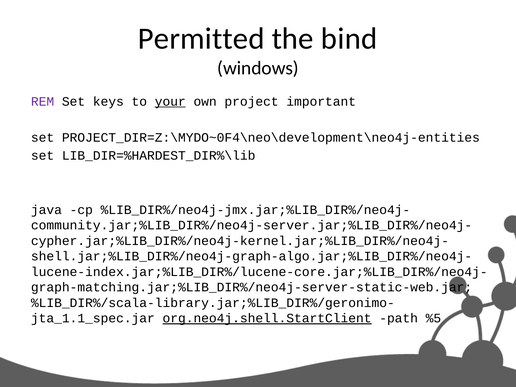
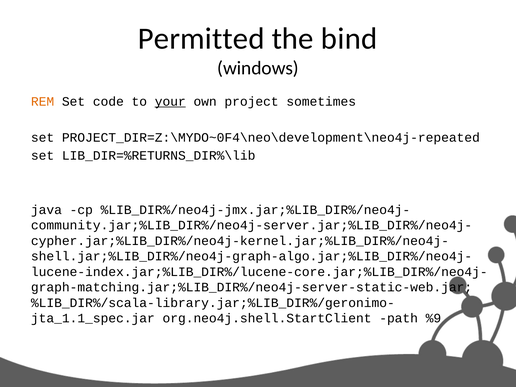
REM colour: purple -> orange
keys: keys -> code
important: important -> sometimes
PROJECT_DIR=Z:\MYDO~0F4\neo\development\neo4j-entities: PROJECT_DIR=Z:\MYDO~0F4\neo\development\neo4j-entities -> PROJECT_DIR=Z:\MYDO~0F4\neo\development\neo4j-repeated
LIB_DIR=%HARDEST_DIR%\lib: LIB_DIR=%HARDEST_DIR%\lib -> LIB_DIR=%RETURNS_DIR%\lib
org.neo4j.shell.StartClient underline: present -> none
%5: %5 -> %9
